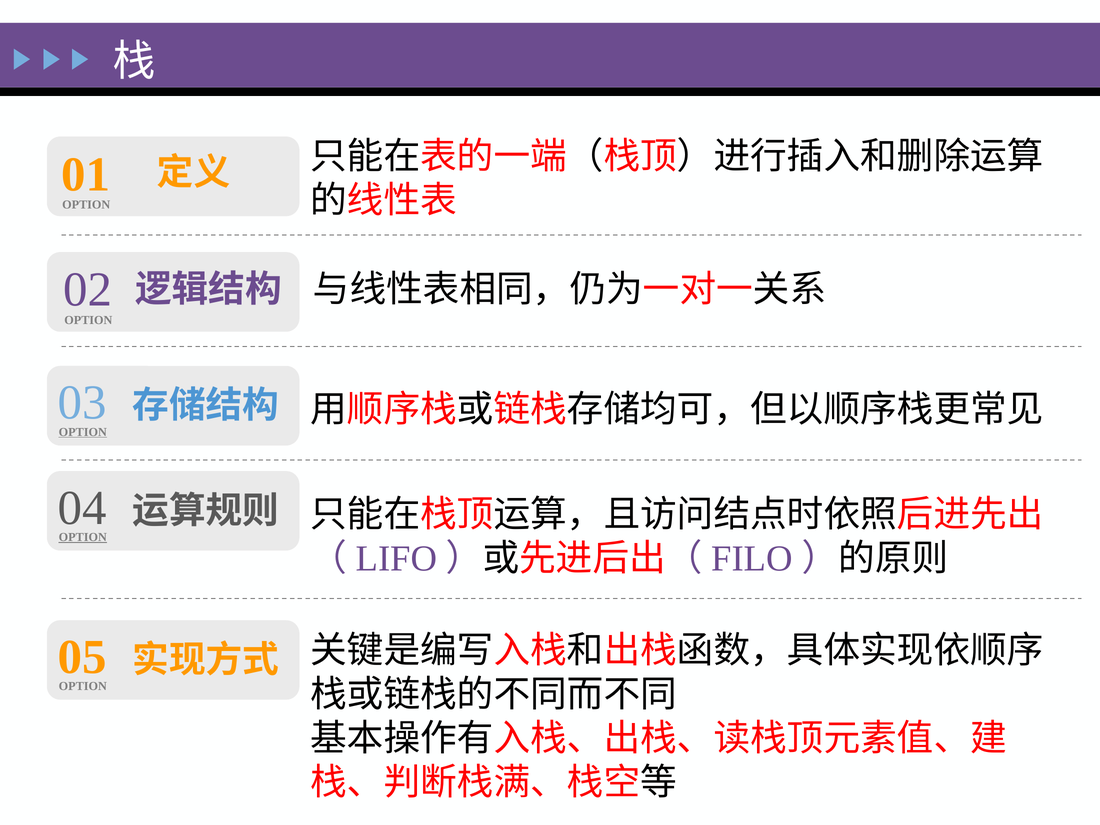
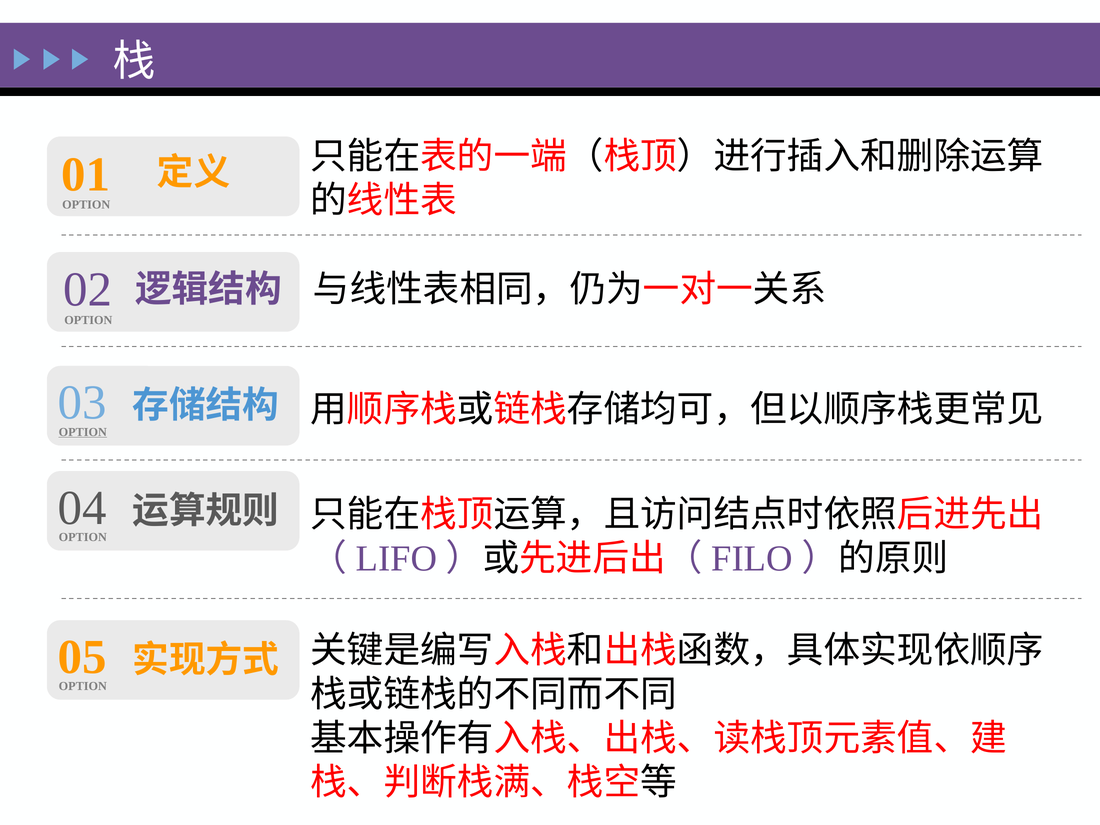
OPTION at (83, 537) underline: present -> none
